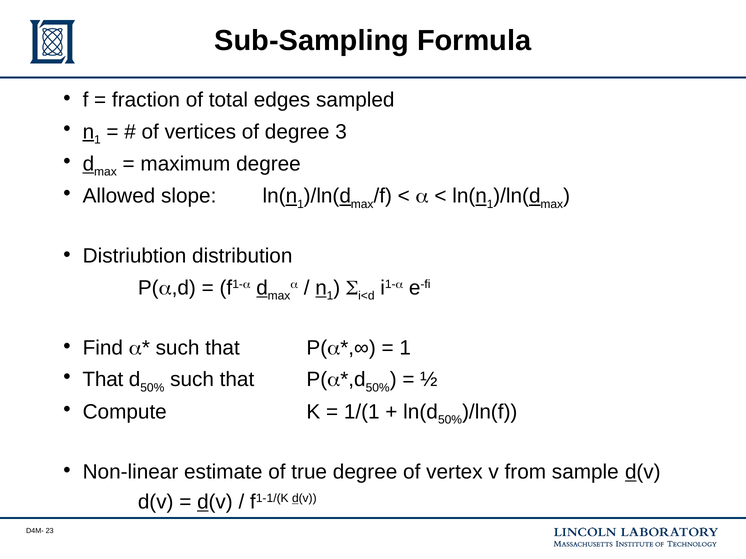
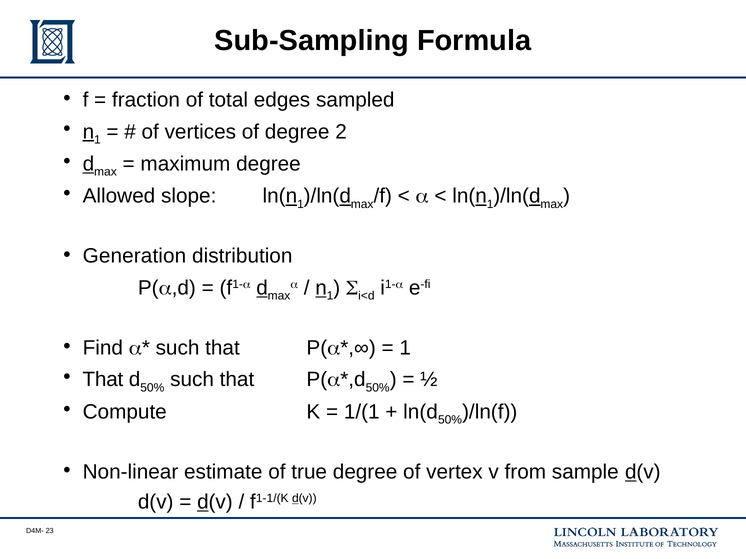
3: 3 -> 2
Distriubtion: Distriubtion -> Generation
